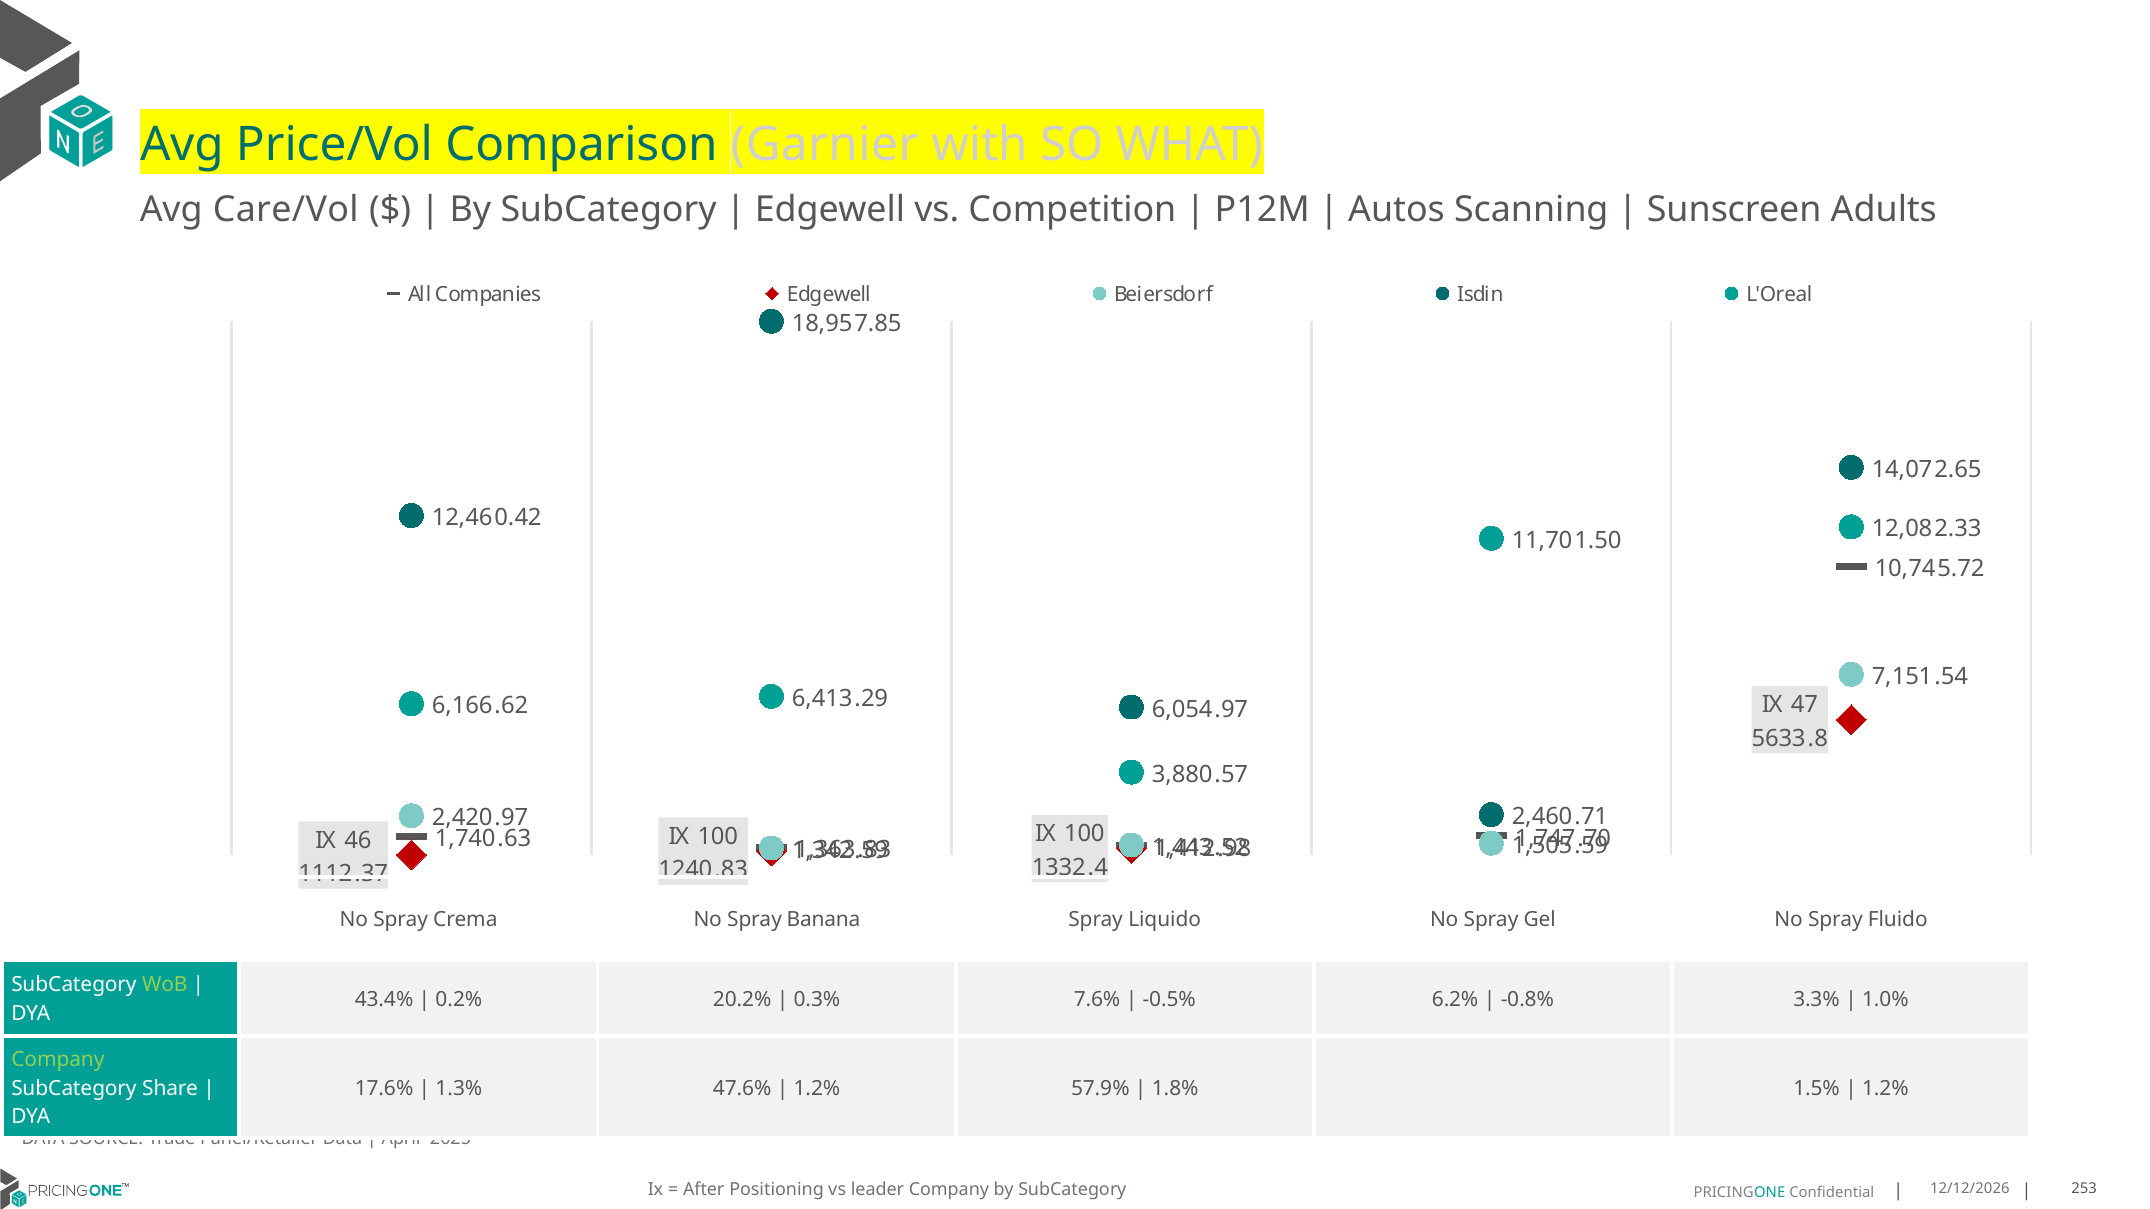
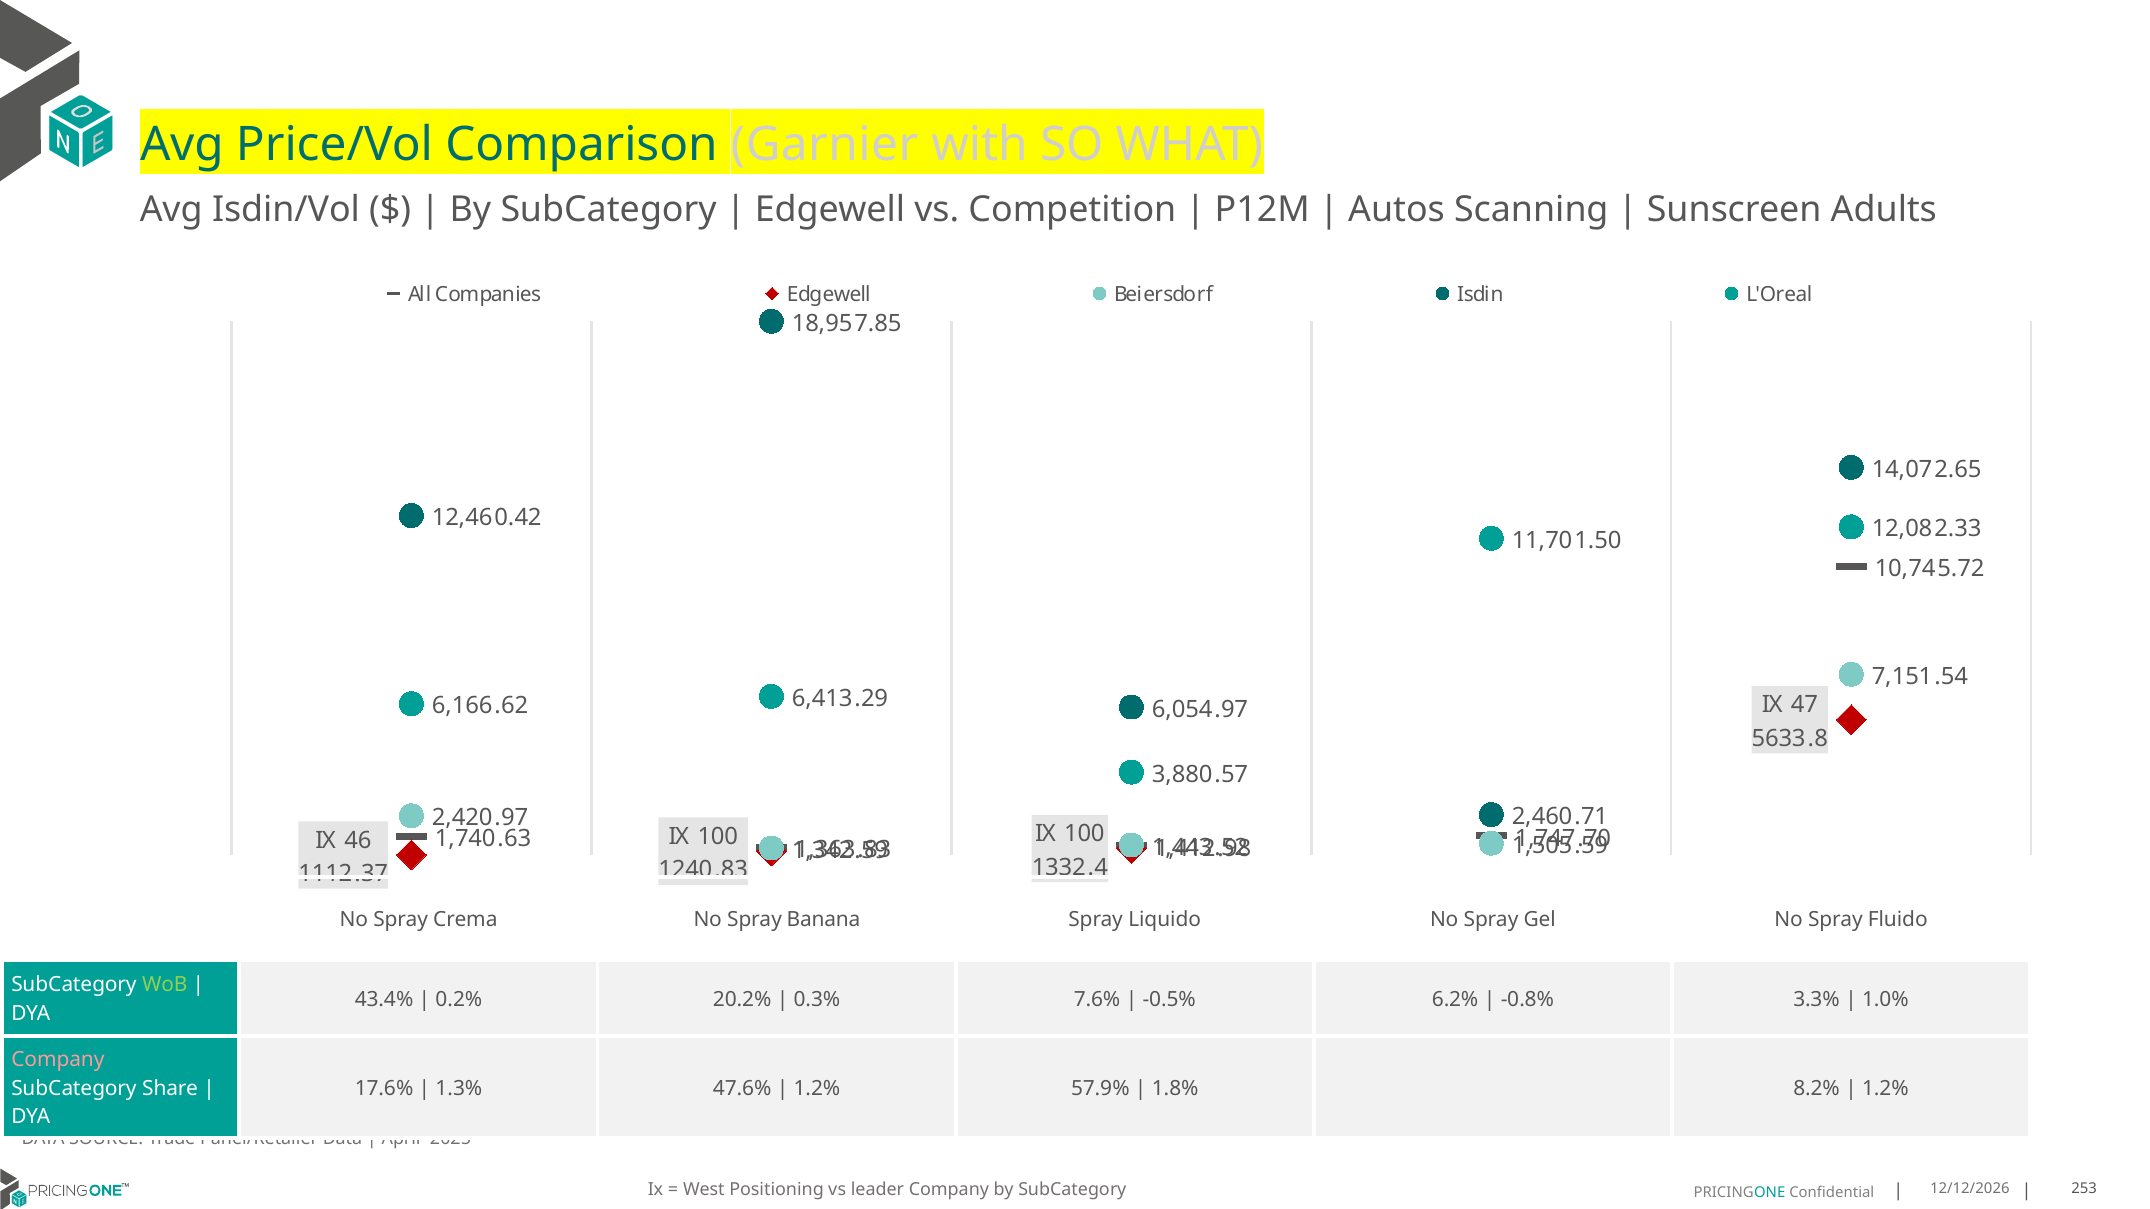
Care/Vol: Care/Vol -> Isdin/Vol
Company at (58, 1060) colour: light green -> pink
1.5%: 1.5% -> 8.2%
After: After -> West
